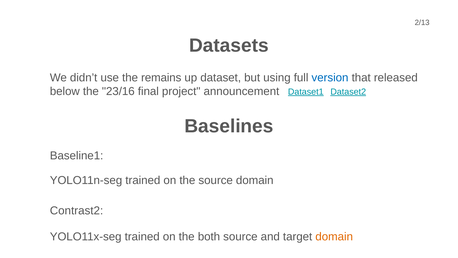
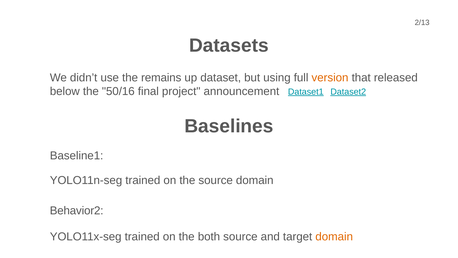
version colour: blue -> orange
23/16: 23/16 -> 50/16
Contrast2: Contrast2 -> Behavior2
